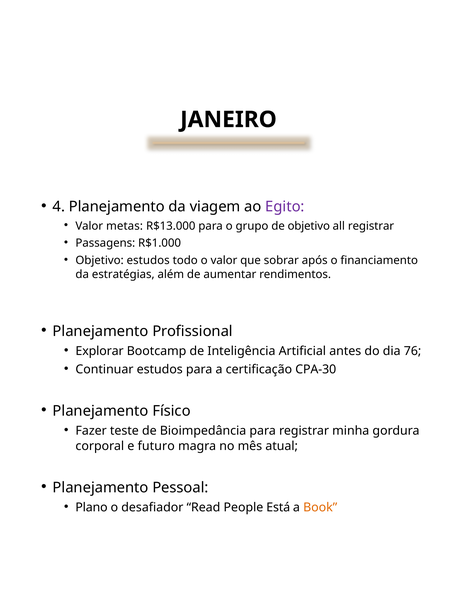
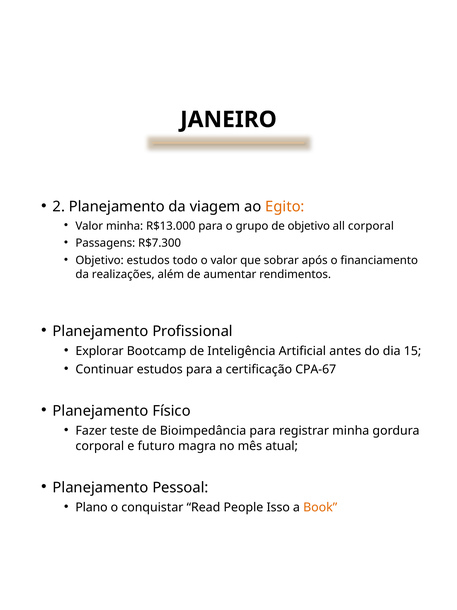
4: 4 -> 2
Egito colour: purple -> orange
Valor metas: metas -> minha
all registrar: registrar -> corporal
R$1.000: R$1.000 -> R$7.300
estratégias: estratégias -> realizações
76: 76 -> 15
CPA-30: CPA-30 -> CPA-67
desafiador: desafiador -> conquistar
Está: Está -> Isso
